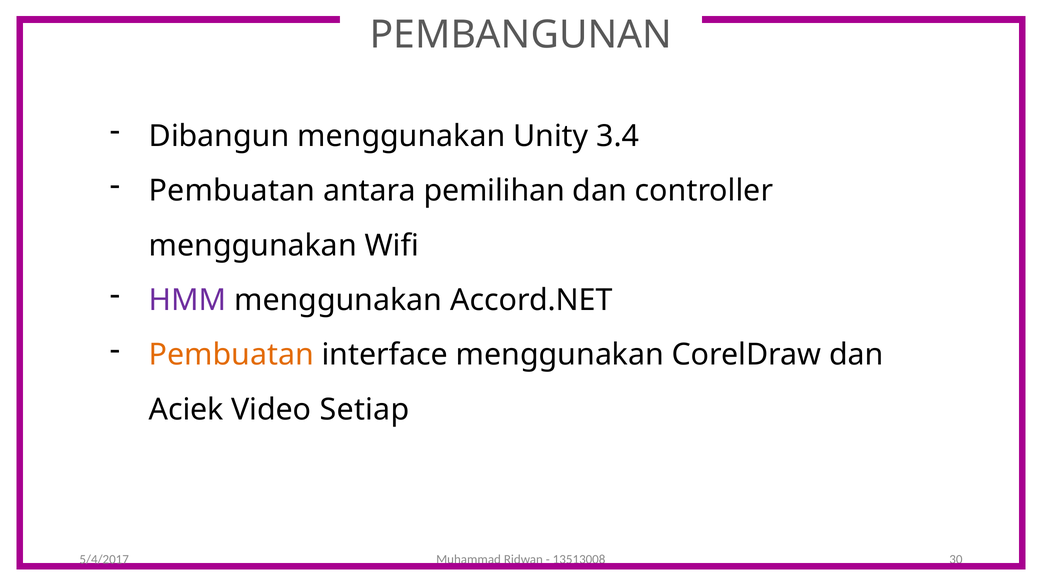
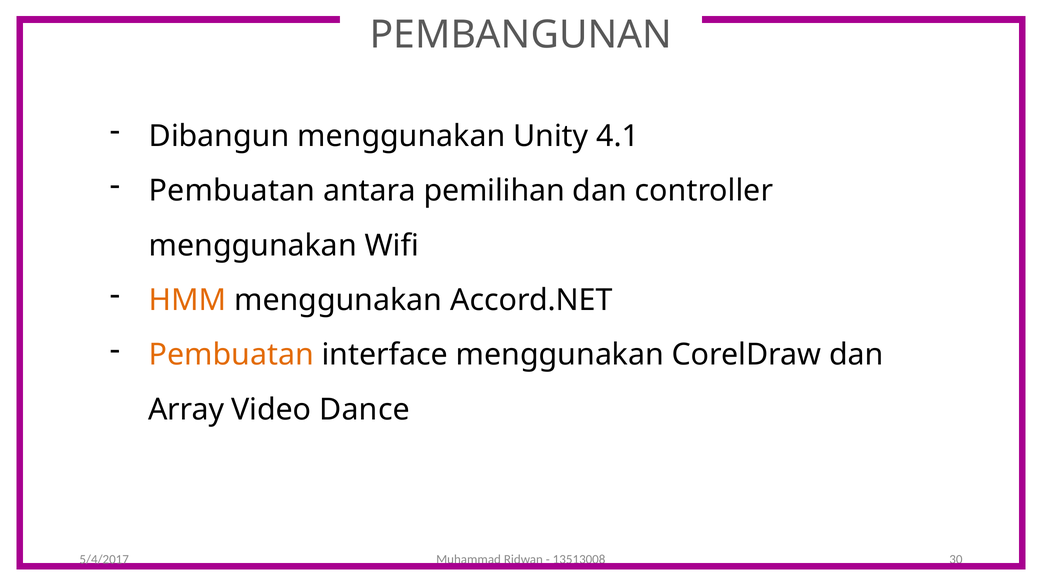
3.4: 3.4 -> 4.1
HMM colour: purple -> orange
Aciek: Aciek -> Array
Setiap: Setiap -> Dance
